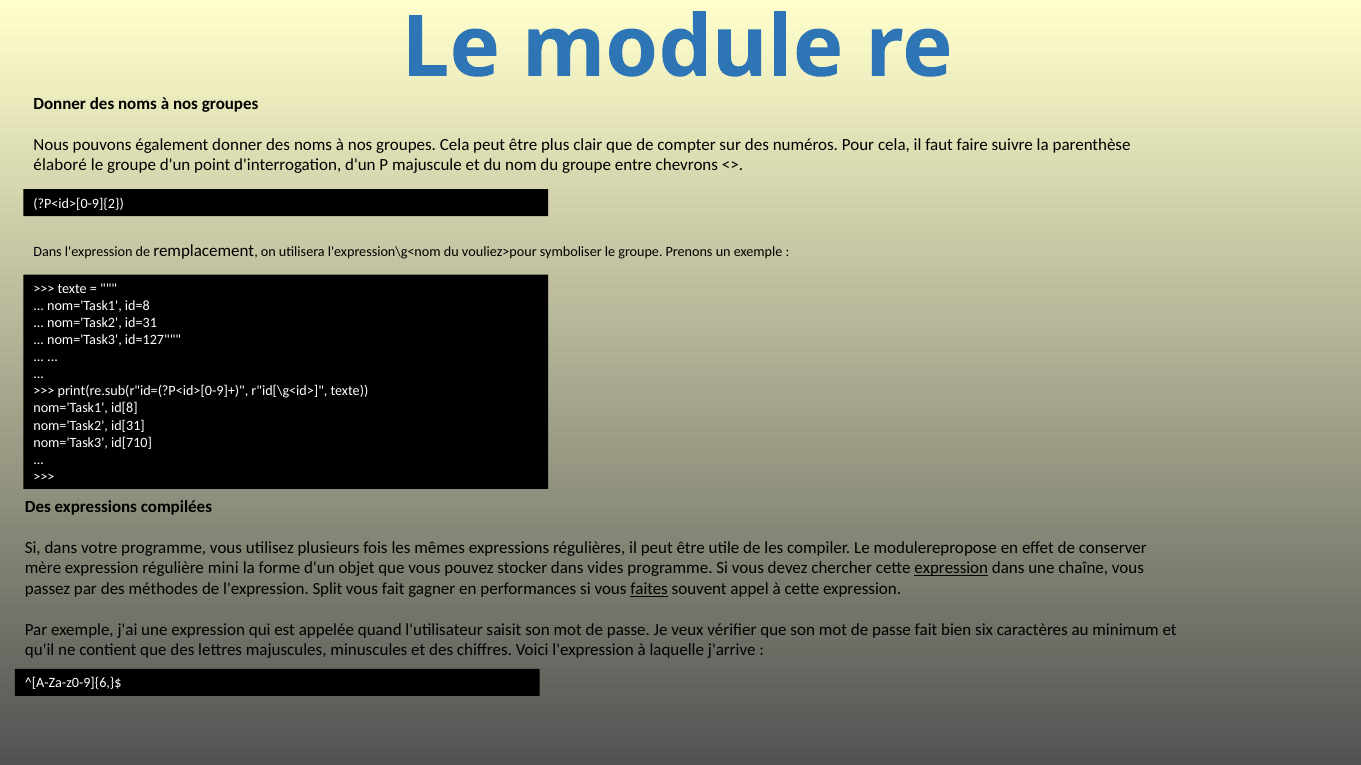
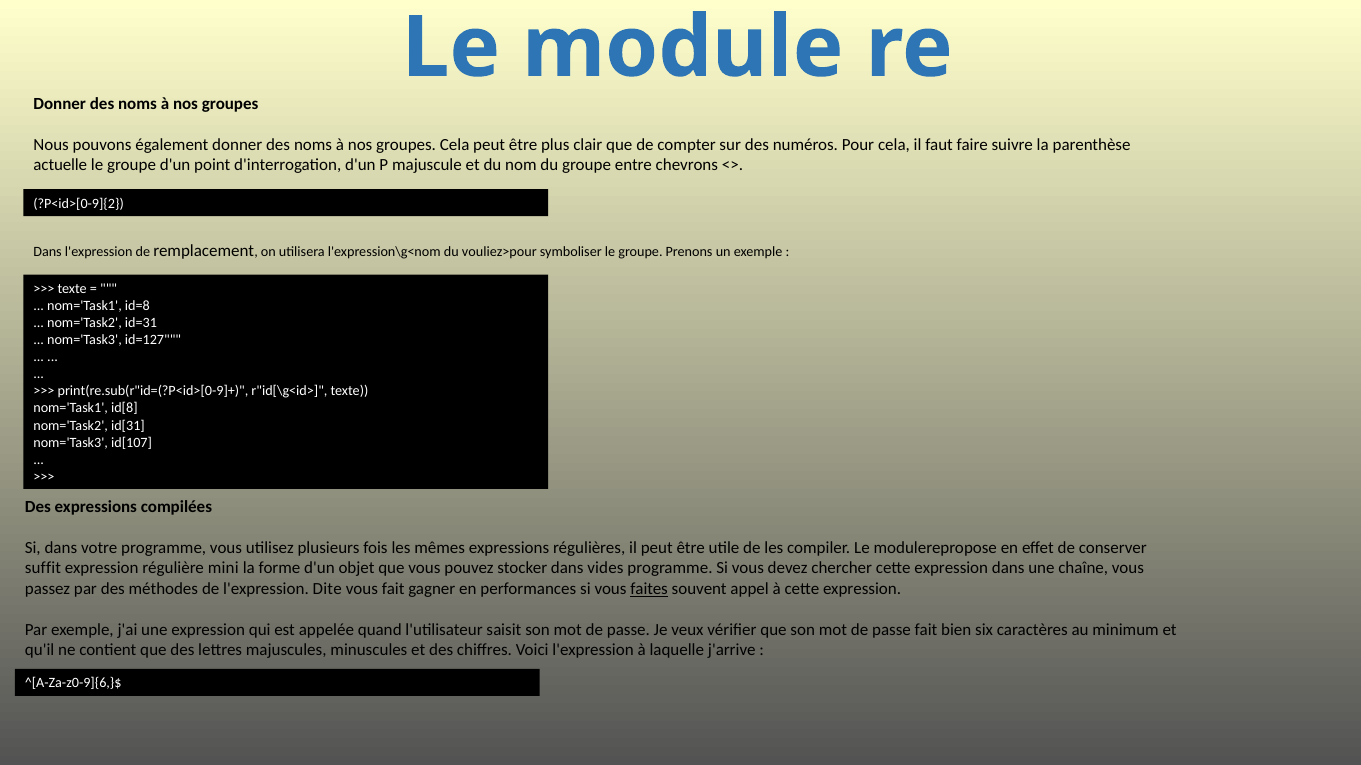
élaboré: élaboré -> actuelle
id[710: id[710 -> id[107
mère: mère -> suffit
expression at (951, 569) underline: present -> none
Split: Split -> Dite
